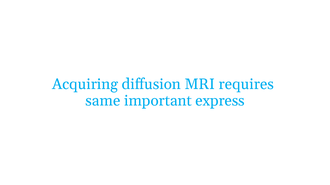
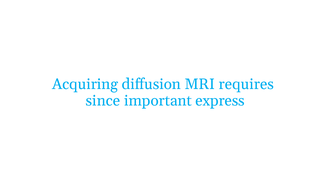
same: same -> since
